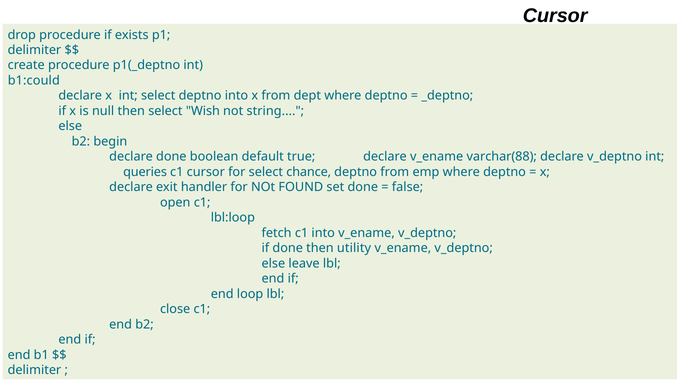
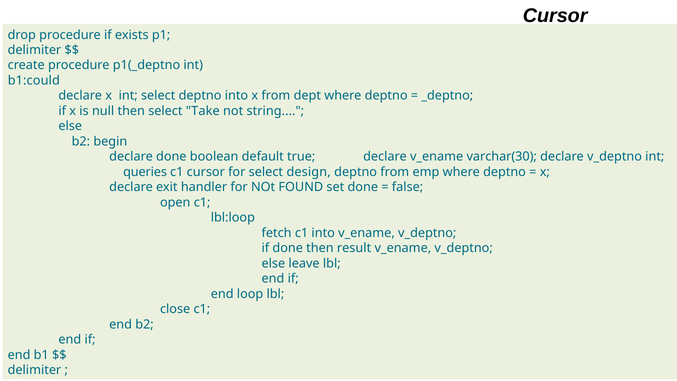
Wish: Wish -> Take
varchar(88: varchar(88 -> varchar(30
chance: chance -> design
utility: utility -> result
